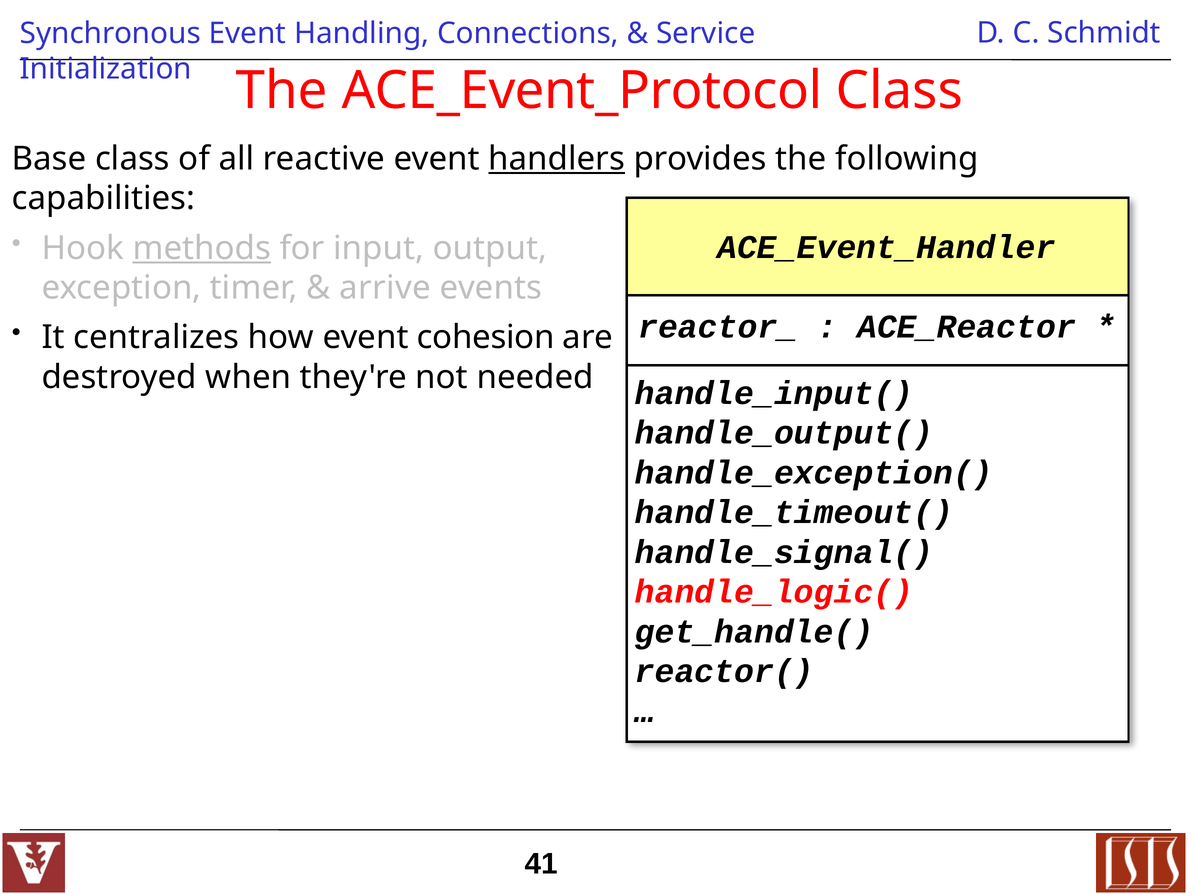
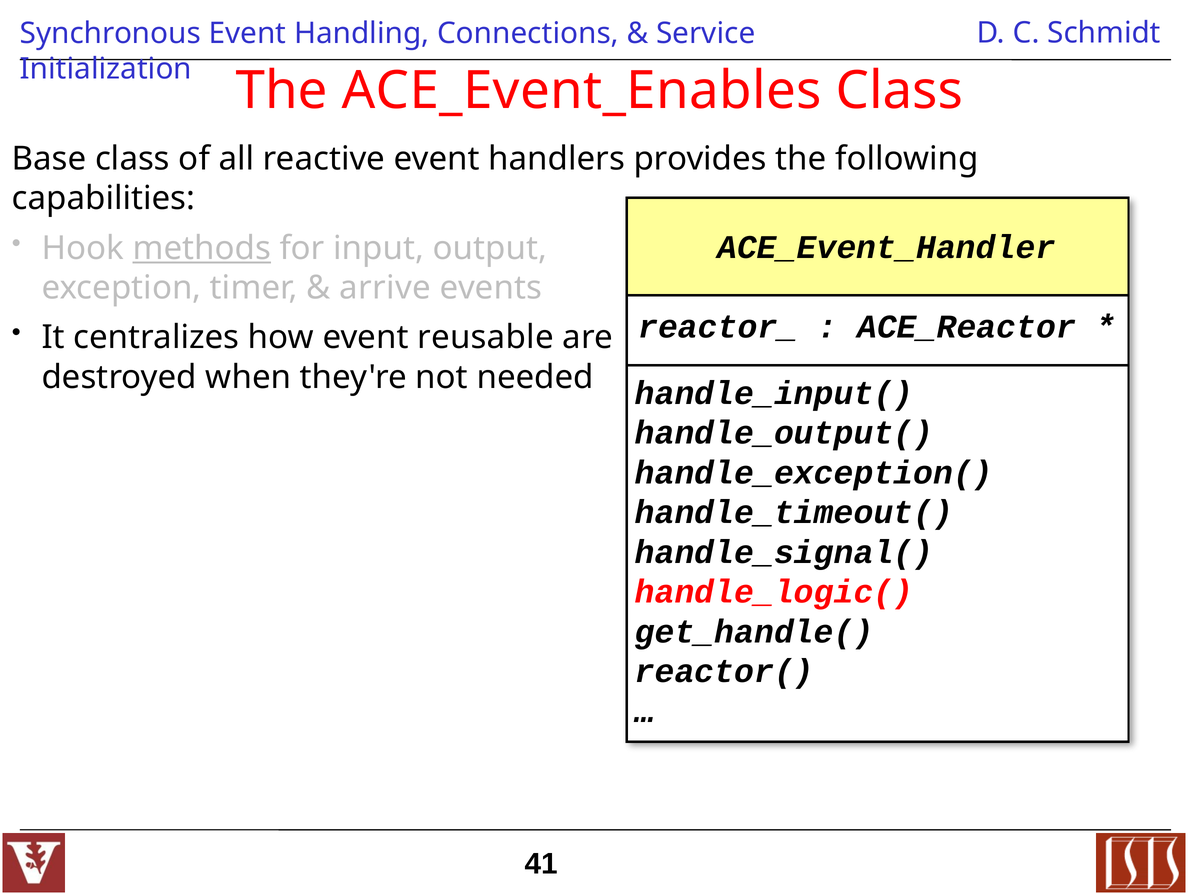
ACE_Event_Protocol: ACE_Event_Protocol -> ACE_Event_Enables
handlers underline: present -> none
cohesion: cohesion -> reusable
